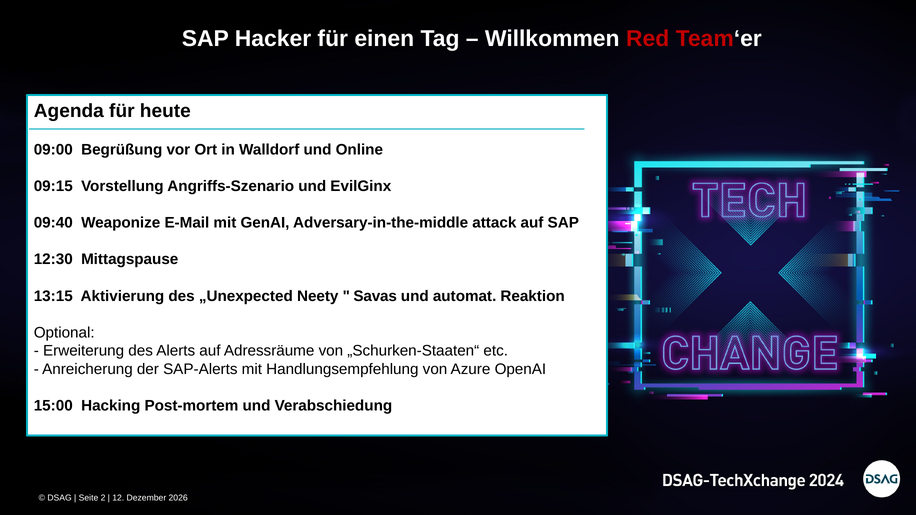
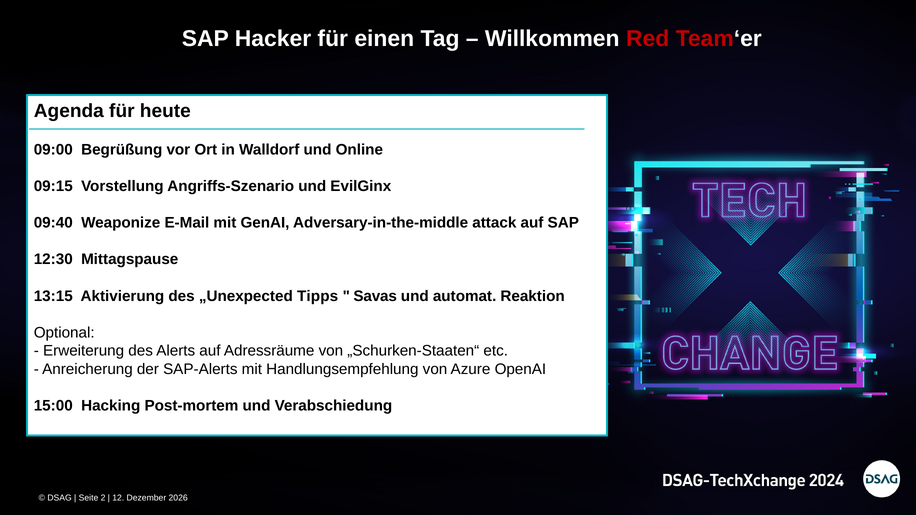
Neety: Neety -> Tipps
